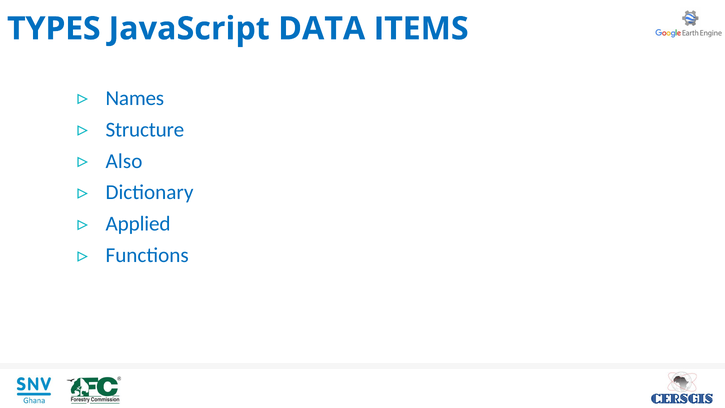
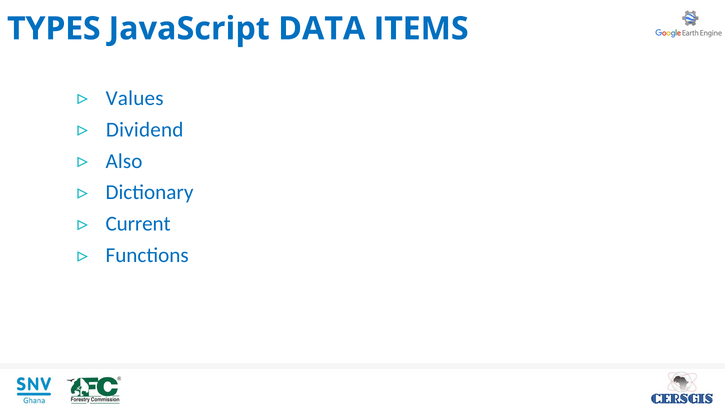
Names: Names -> Values
Structure: Structure -> Dividend
Applied: Applied -> Current
